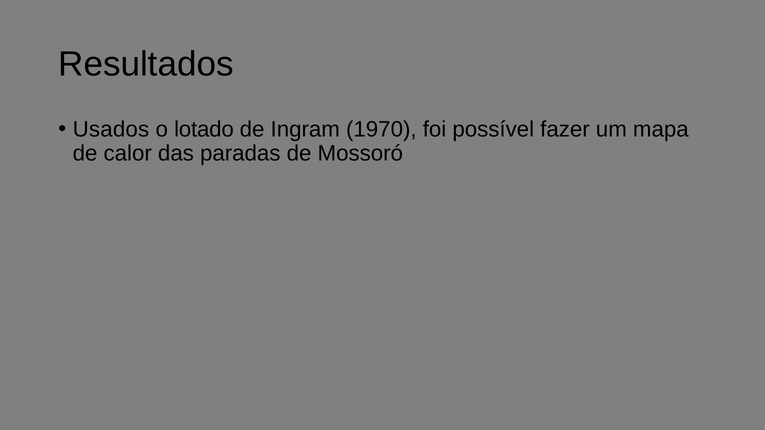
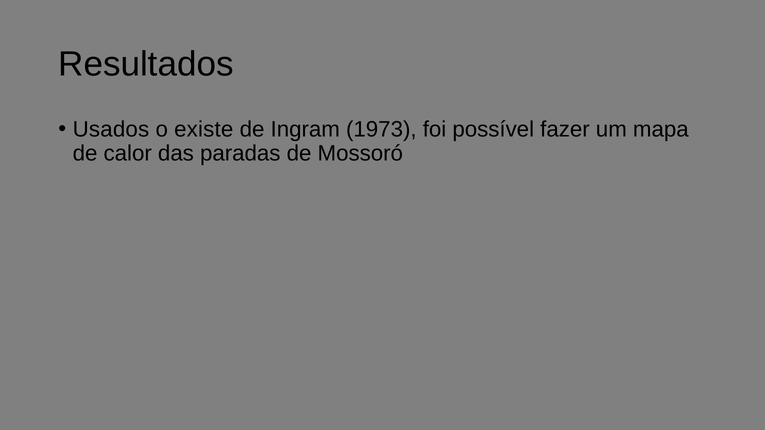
lotado: lotado -> existe
1970: 1970 -> 1973
